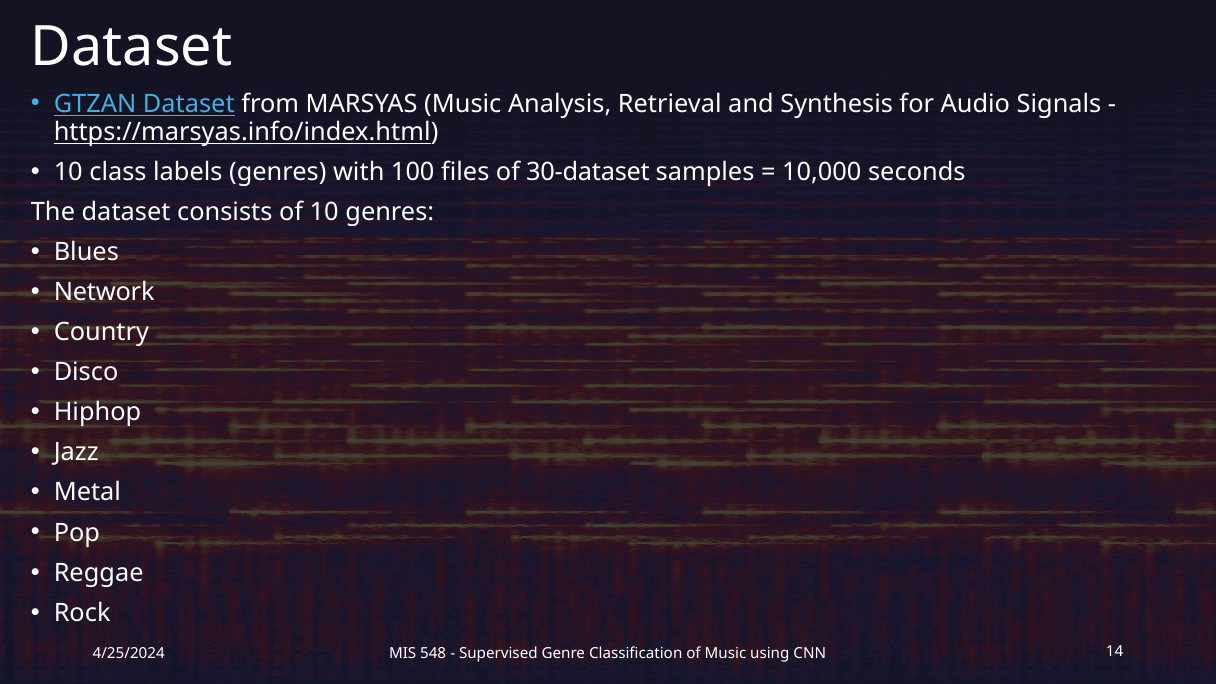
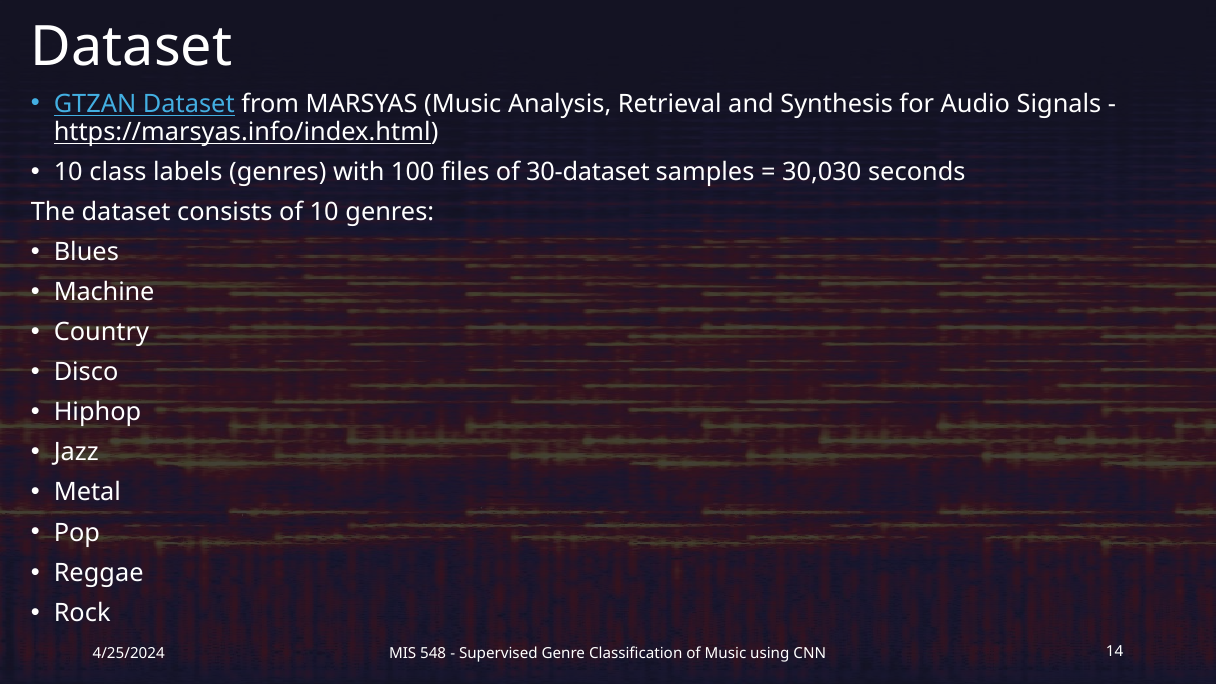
10,000: 10,000 -> 30,030
Network: Network -> Machine
